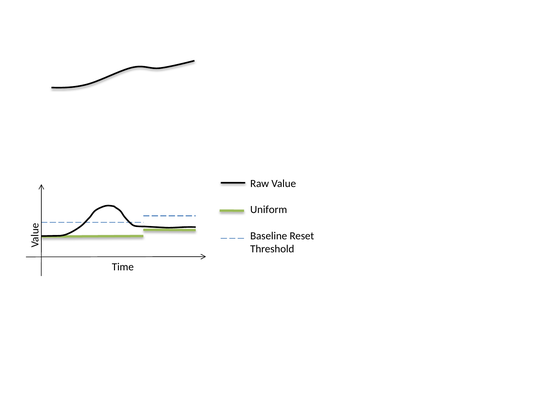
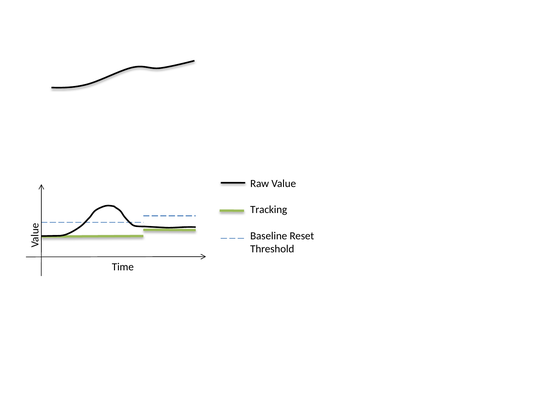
Uniform: Uniform -> Tracking
